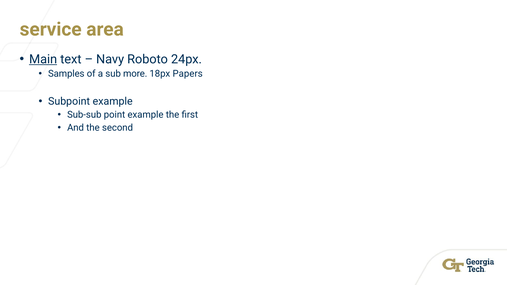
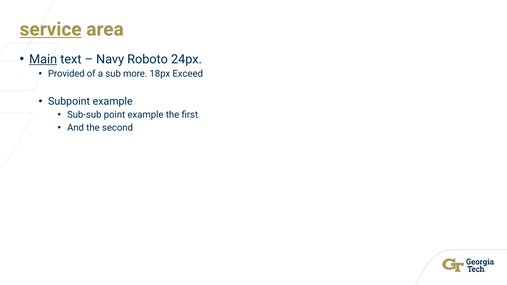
service underline: none -> present
Samples: Samples -> Provided
Papers: Papers -> Exceed
